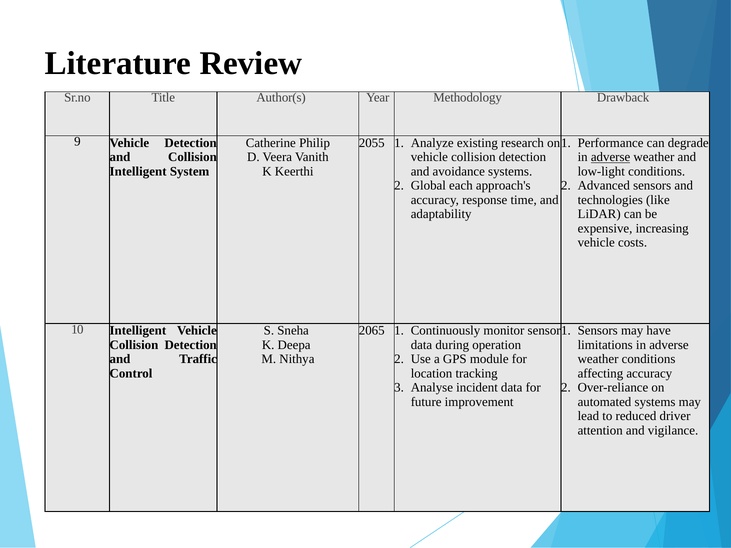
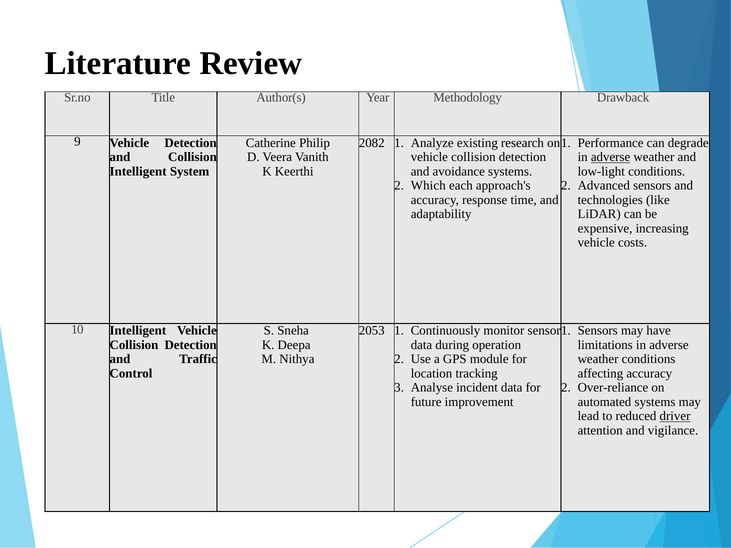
2055: 2055 -> 2082
Global: Global -> Which
2065: 2065 -> 2053
driver underline: none -> present
